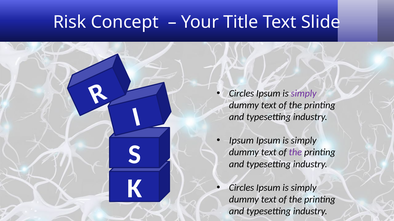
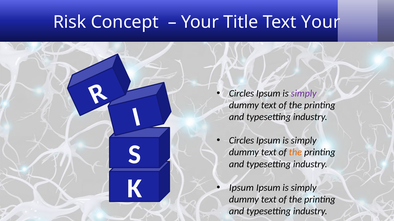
Text Slide: Slide -> Your
Ipsum at (241, 141): Ipsum -> Circles
the at (295, 153) colour: purple -> orange
Circles at (242, 188): Circles -> Ipsum
